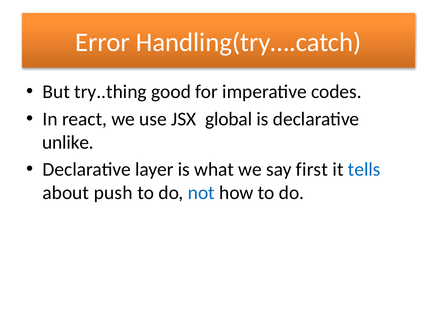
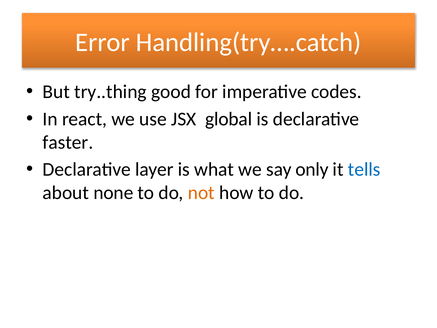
unlike: unlike -> faster
first: first -> only
push: push -> none
not colour: blue -> orange
